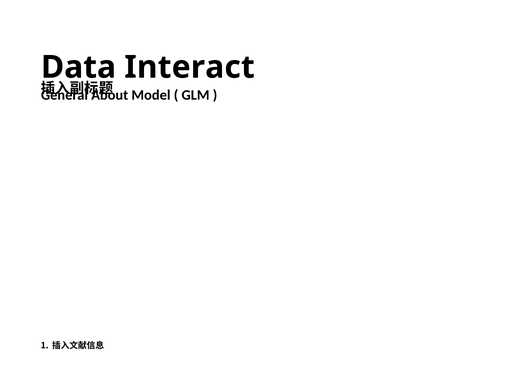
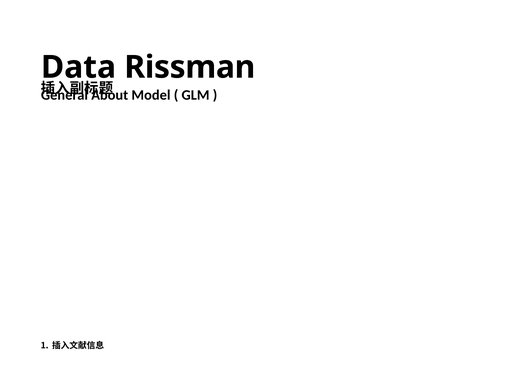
Interact: Interact -> Rissman
